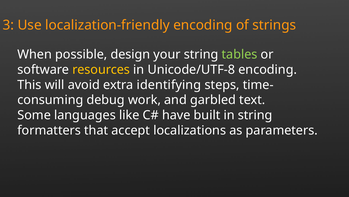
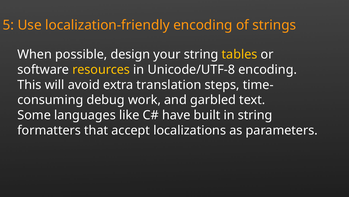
3: 3 -> 5
tables colour: light green -> yellow
identifying: identifying -> translation
